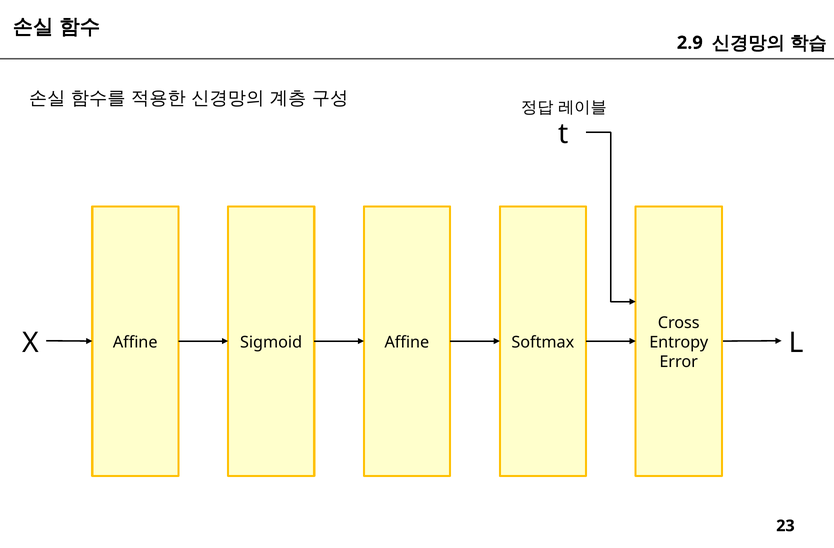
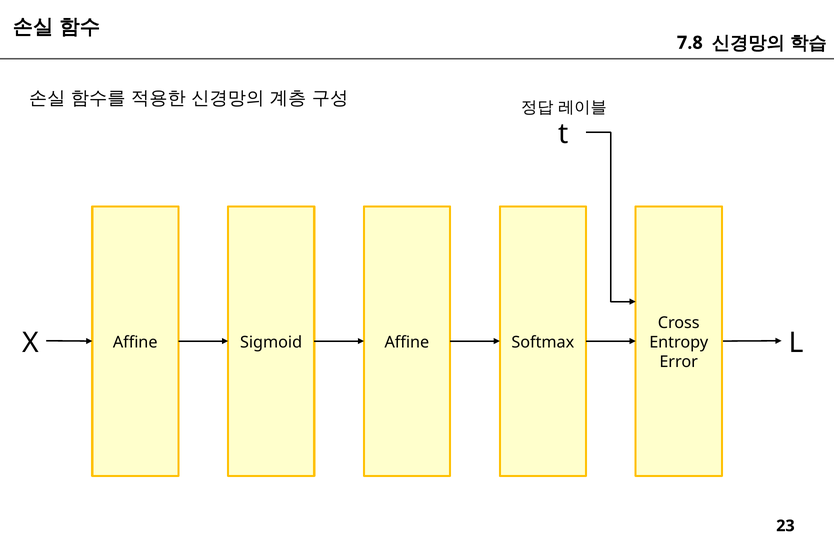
2.9: 2.9 -> 7.8
